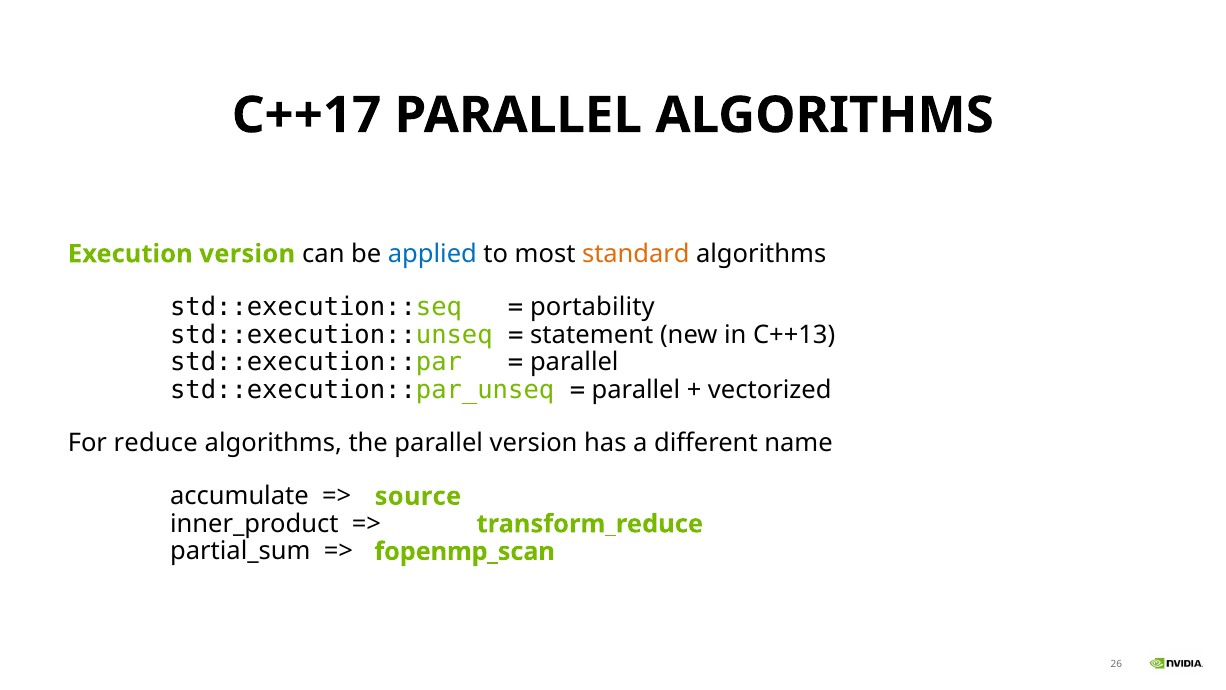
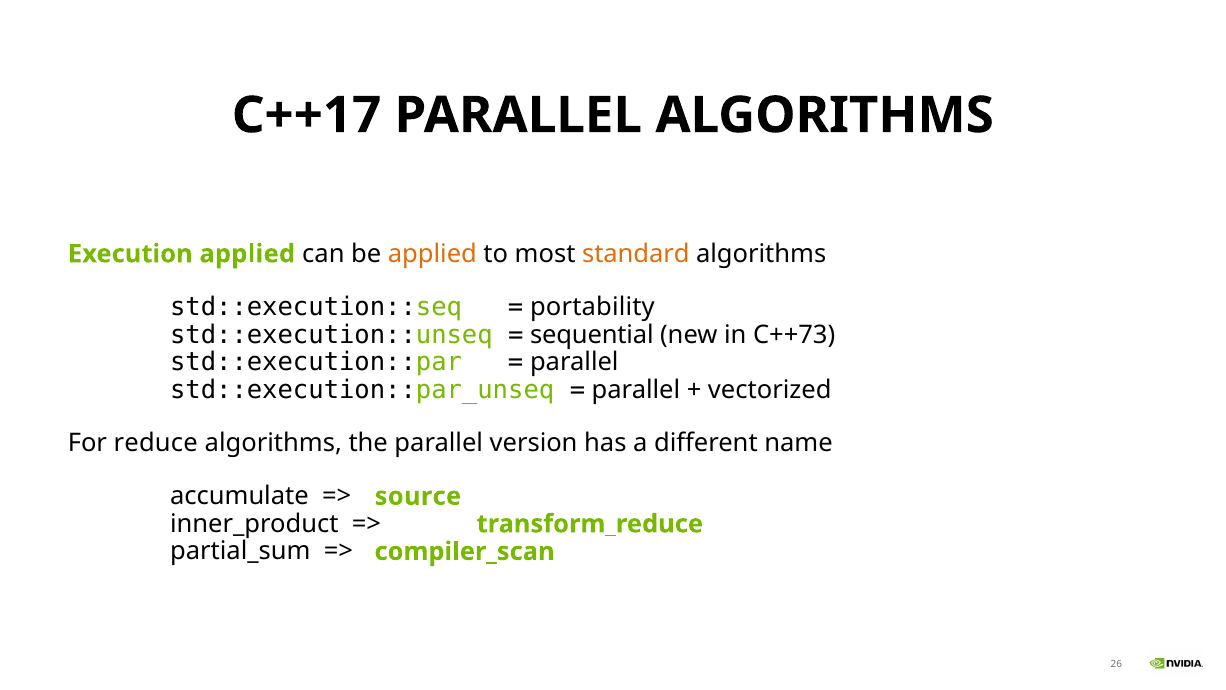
Execution version: version -> applied
applied at (432, 254) colour: blue -> orange
statement: statement -> sequential
C++13: C++13 -> C++73
fopenmp_scan: fopenmp_scan -> compiler_scan
